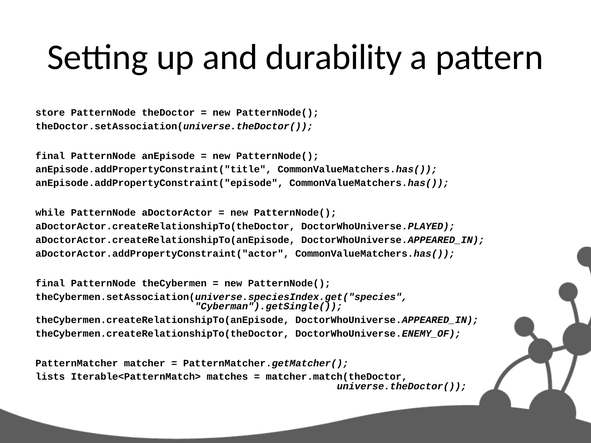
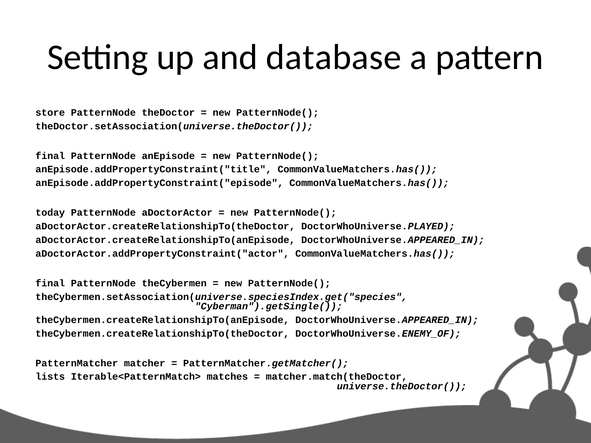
durability: durability -> database
while: while -> today
